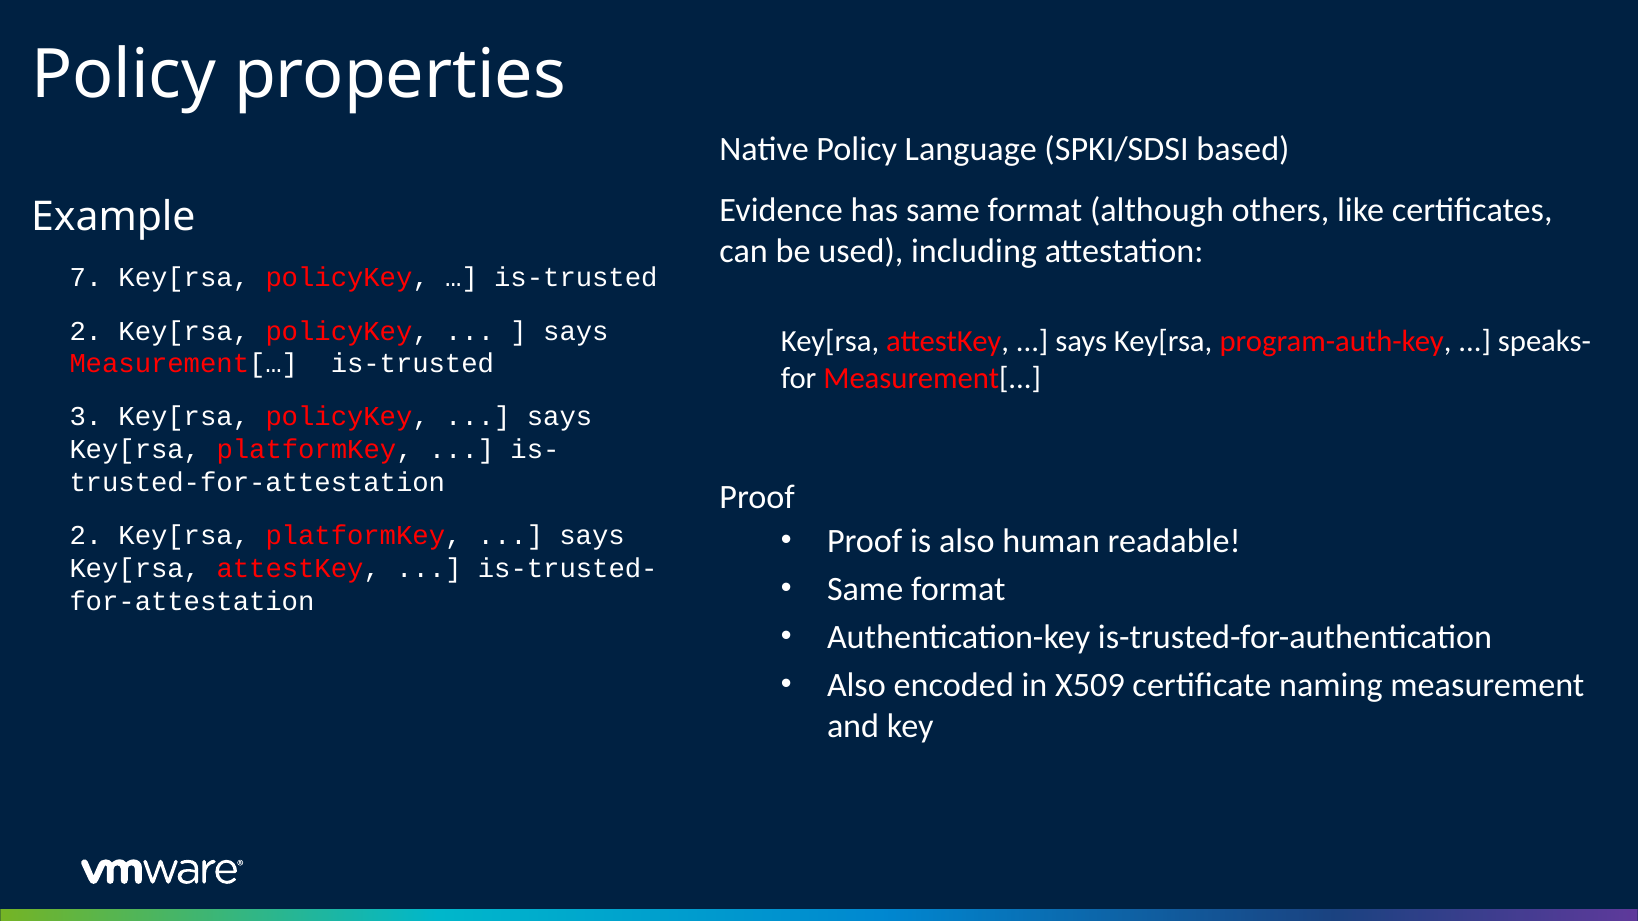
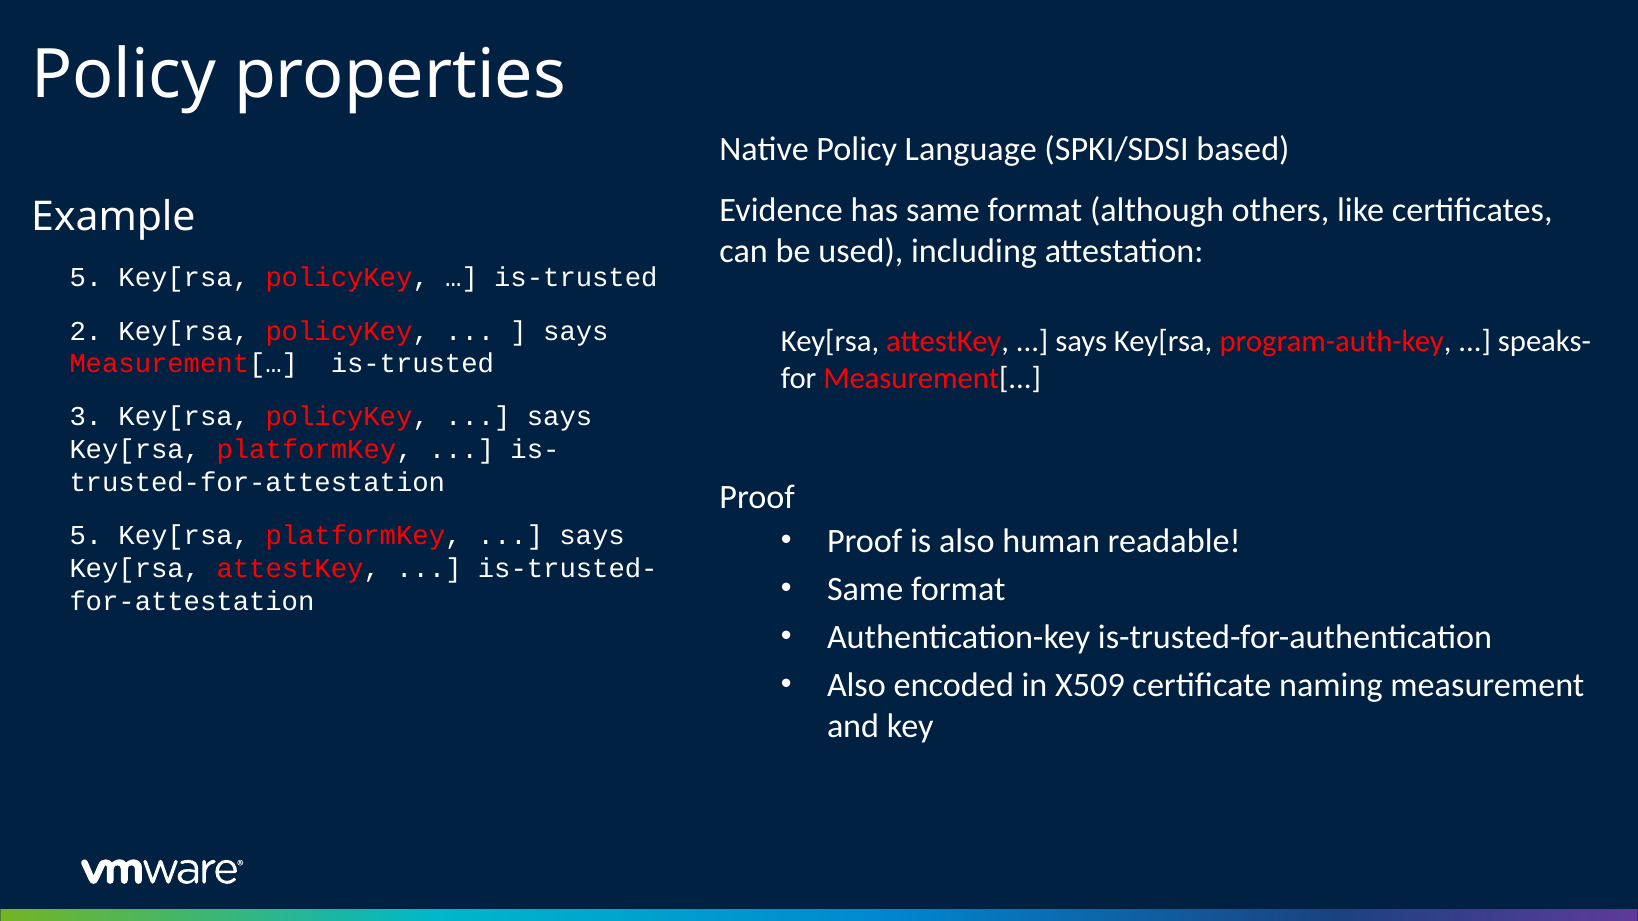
7 at (86, 278): 7 -> 5
2 at (86, 536): 2 -> 5
